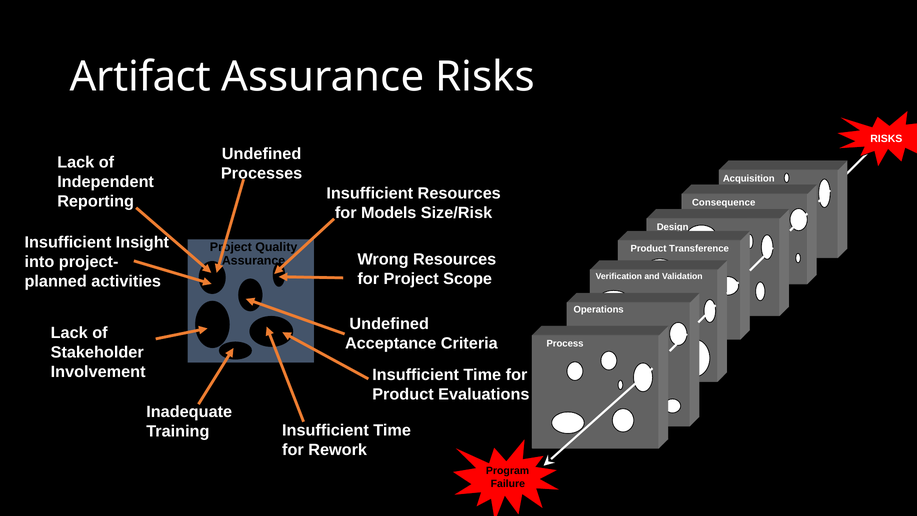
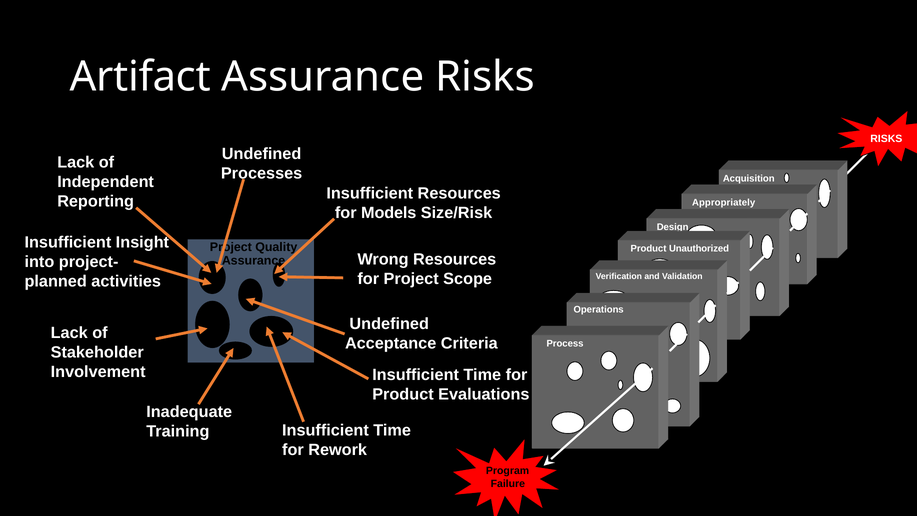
Consequence: Consequence -> Appropriately
Transference: Transference -> Unauthorized
